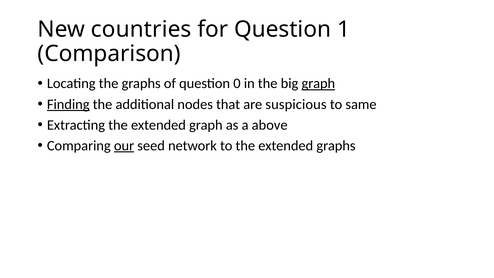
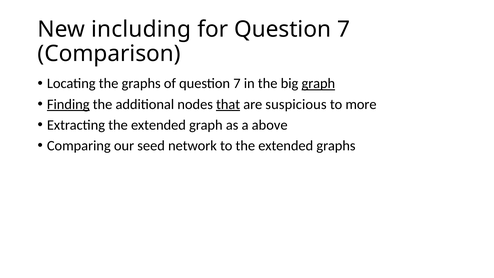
countries: countries -> including
for Question 1: 1 -> 7
of question 0: 0 -> 7
that underline: none -> present
same: same -> more
our underline: present -> none
